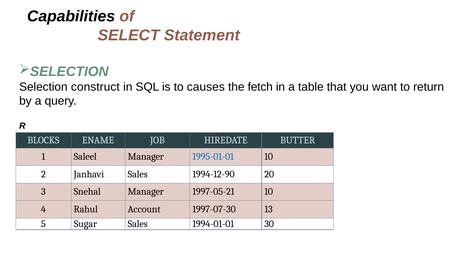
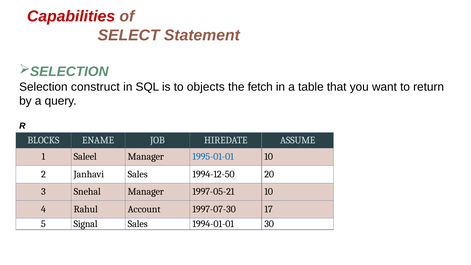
Capabilities colour: black -> red
causes: causes -> objects
BUTTER: BUTTER -> ASSUME
1994-12-90: 1994-12-90 -> 1994-12-50
13: 13 -> 17
Sugar: Sugar -> Signal
